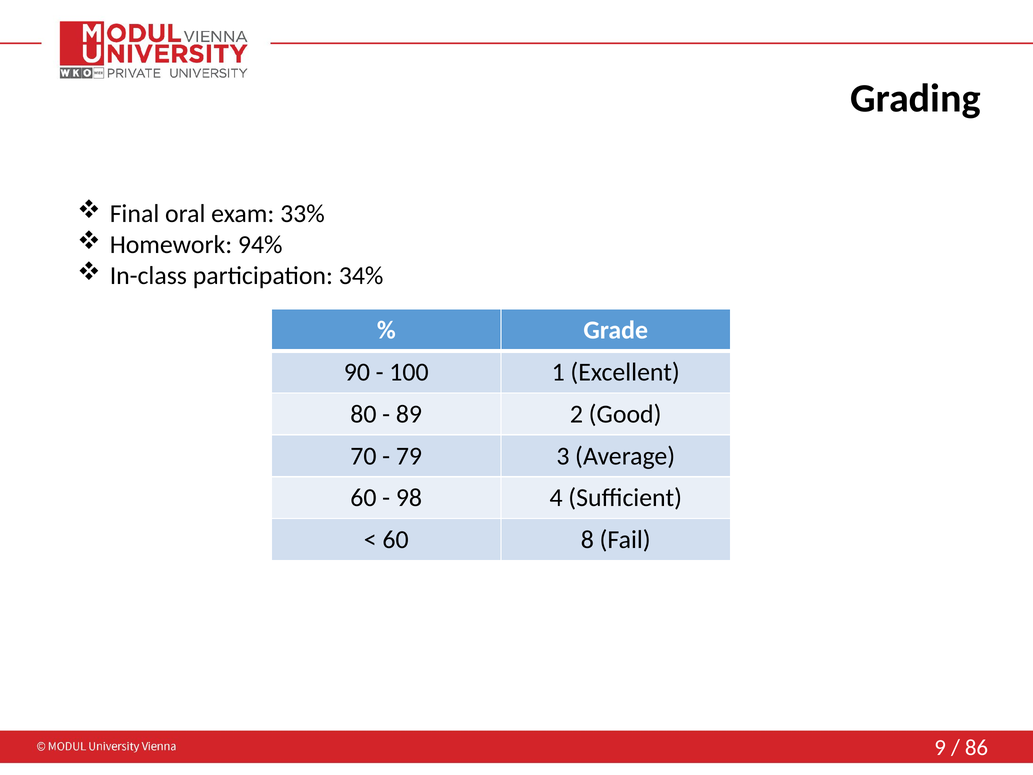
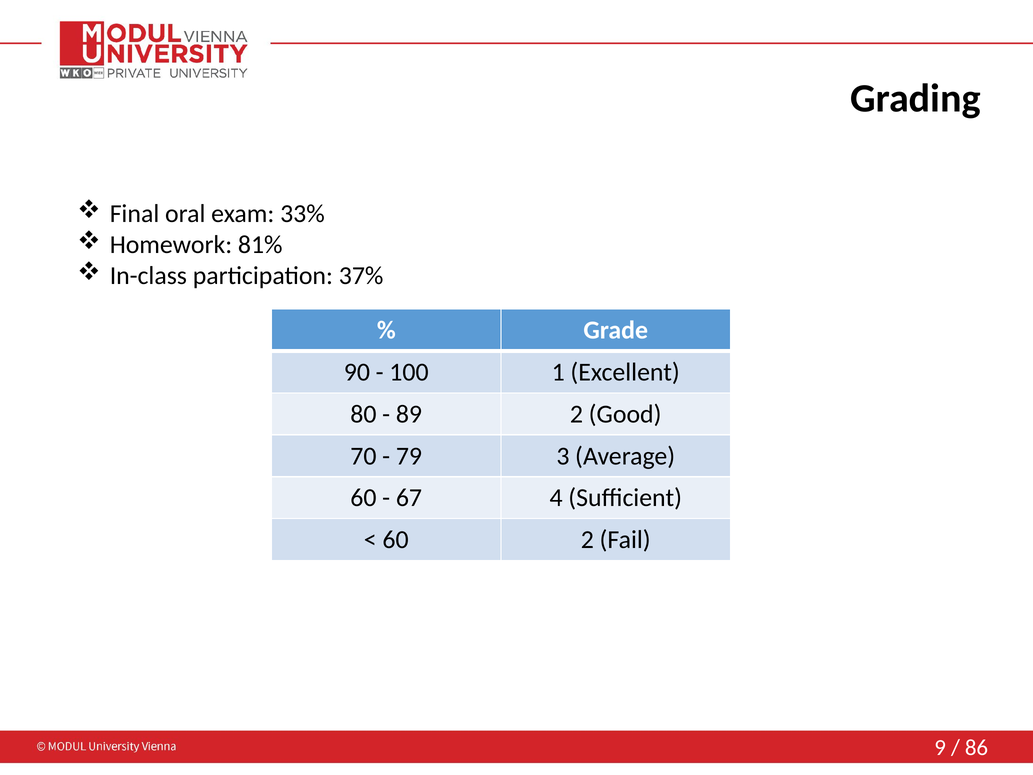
94%: 94% -> 81%
34%: 34% -> 37%
98: 98 -> 67
60 8: 8 -> 2
